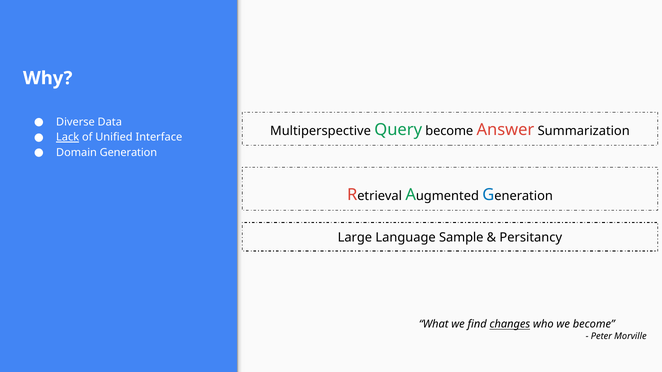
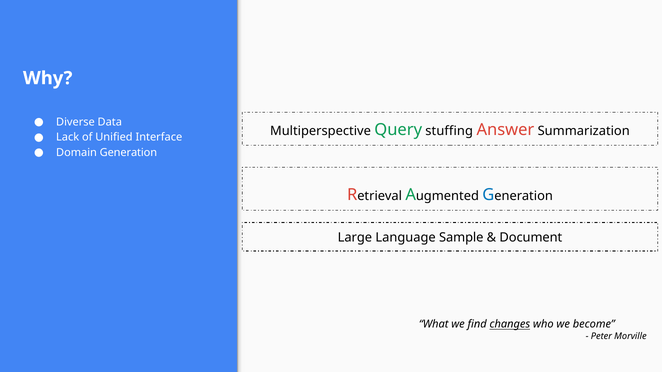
Query become: become -> stuffing
Lack underline: present -> none
Persitancy: Persitancy -> Document
